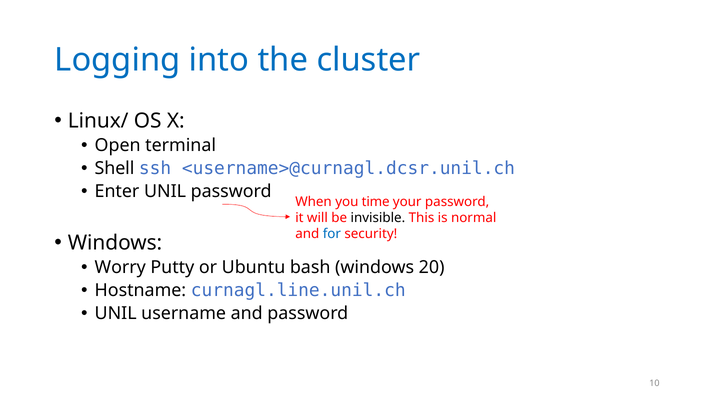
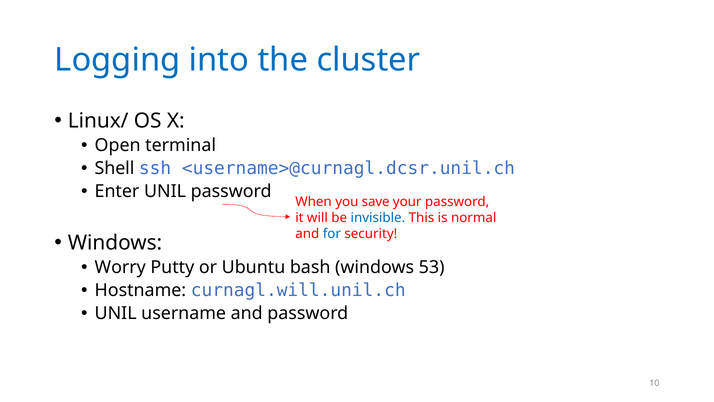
time: time -> save
invisible colour: black -> blue
20: 20 -> 53
curnagl.line.unil.ch: curnagl.line.unil.ch -> curnagl.will.unil.ch
